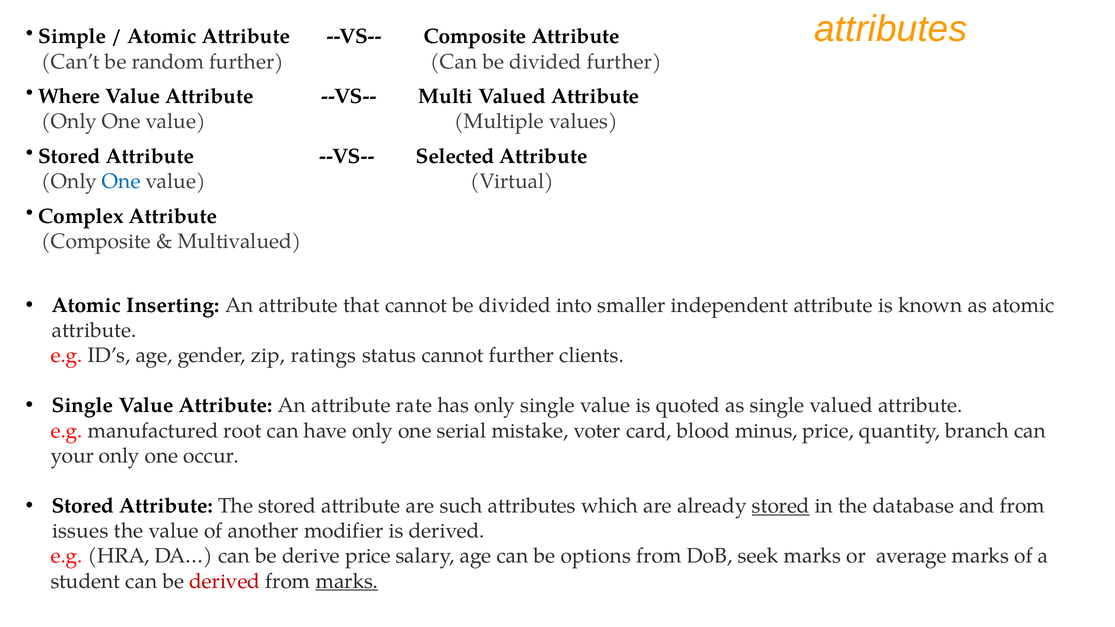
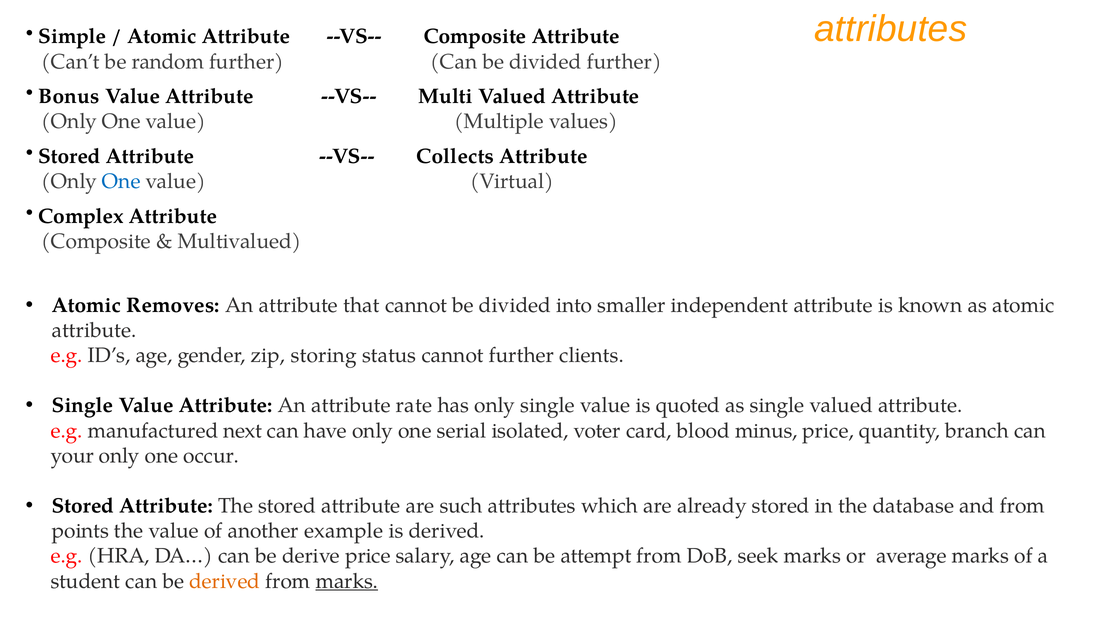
Where: Where -> Bonus
Selected: Selected -> Collects
Inserting: Inserting -> Removes
ratings: ratings -> storing
root: root -> next
mistake: mistake -> isolated
stored at (781, 506) underline: present -> none
issues: issues -> points
modifier: modifier -> example
options: options -> attempt
derived at (225, 581) colour: red -> orange
